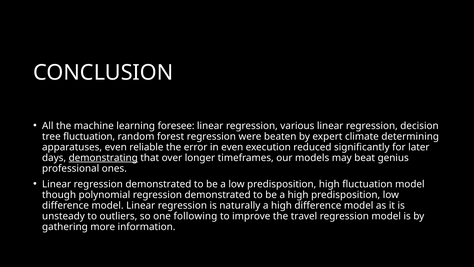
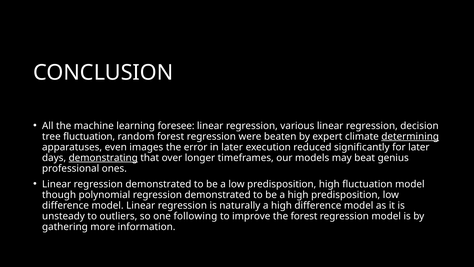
determining underline: none -> present
reliable: reliable -> images
in even: even -> later
the travel: travel -> forest
